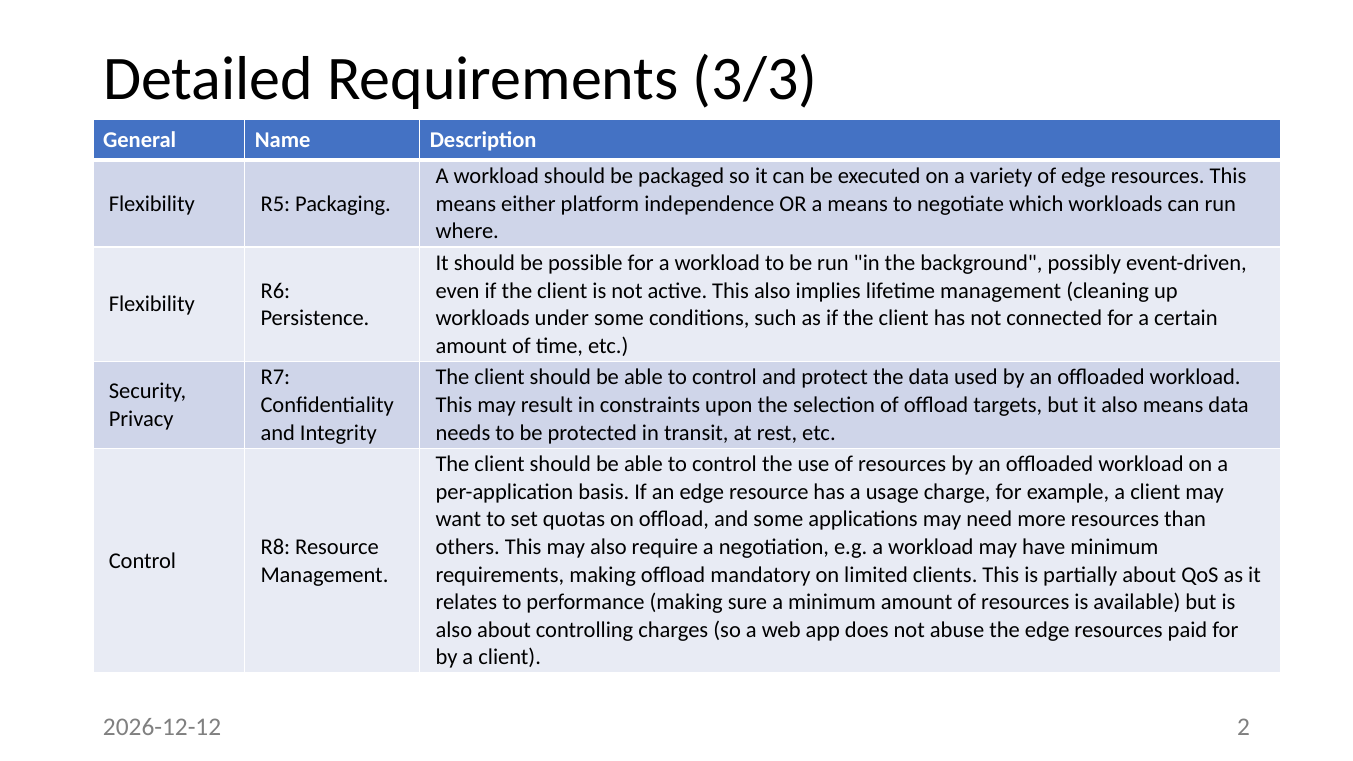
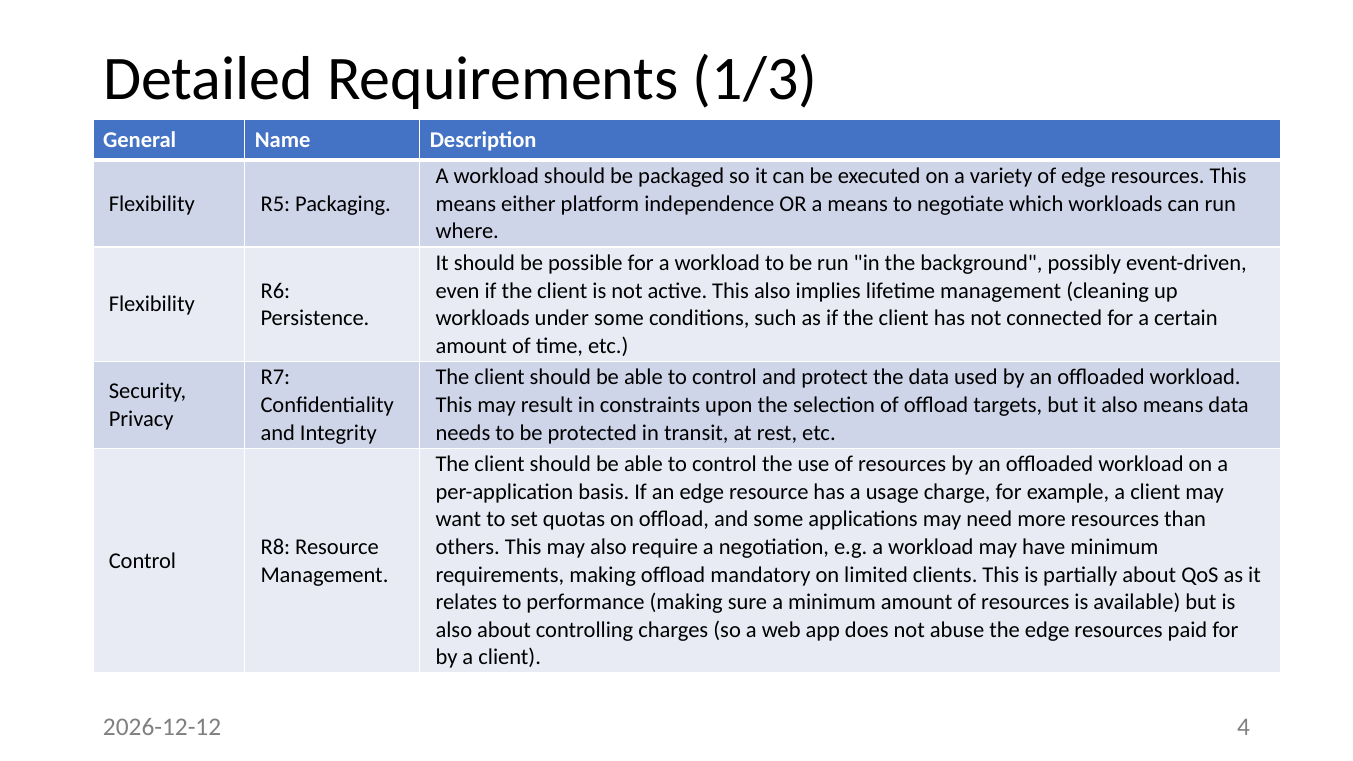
3/3: 3/3 -> 1/3
2: 2 -> 4
